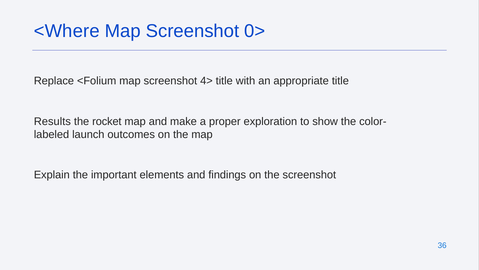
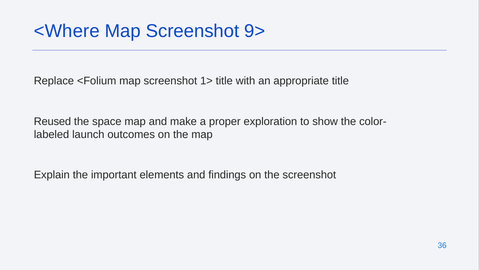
0>: 0> -> 9>
4>: 4> -> 1>
Results: Results -> Reused
rocket: rocket -> space
